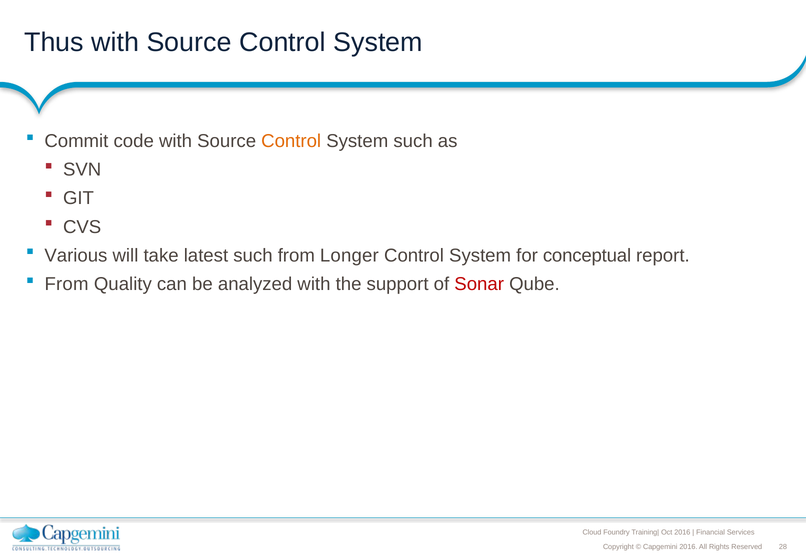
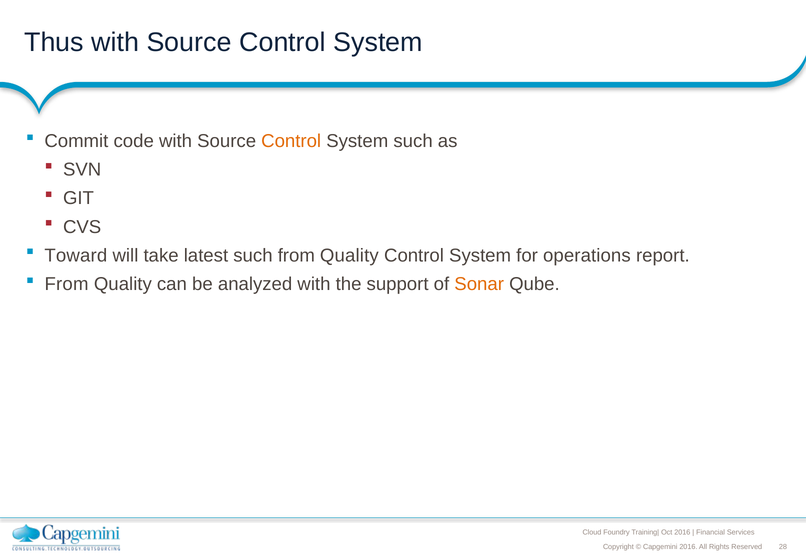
Various: Various -> Toward
Longer at (349, 255): Longer -> Quality
conceptual: conceptual -> operations
Sonar colour: red -> orange
